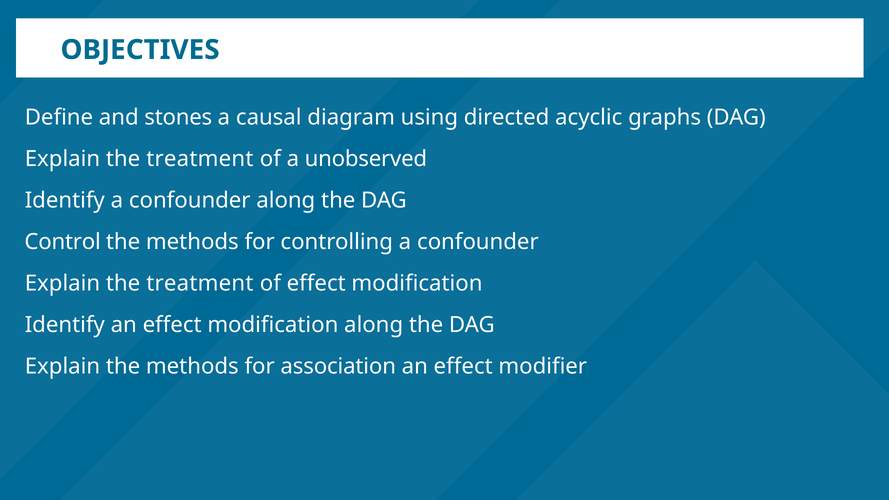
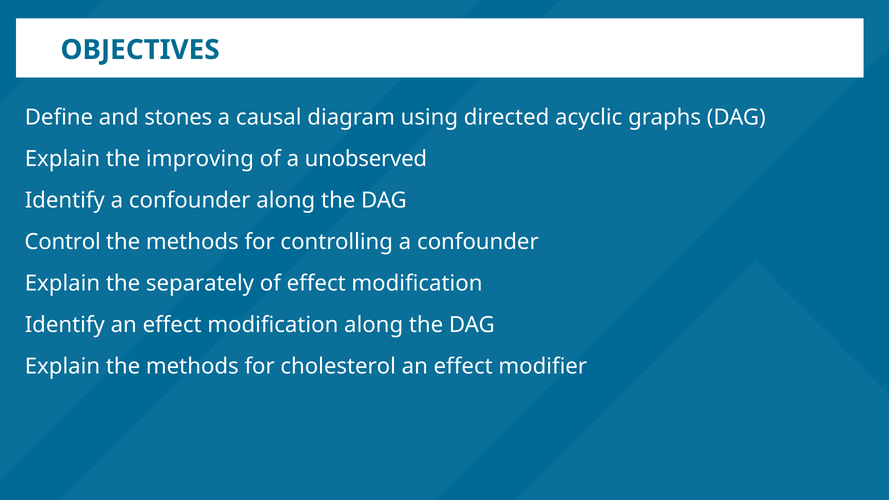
treatment at (200, 159): treatment -> improving
treatment at (200, 283): treatment -> separately
association: association -> cholesterol
